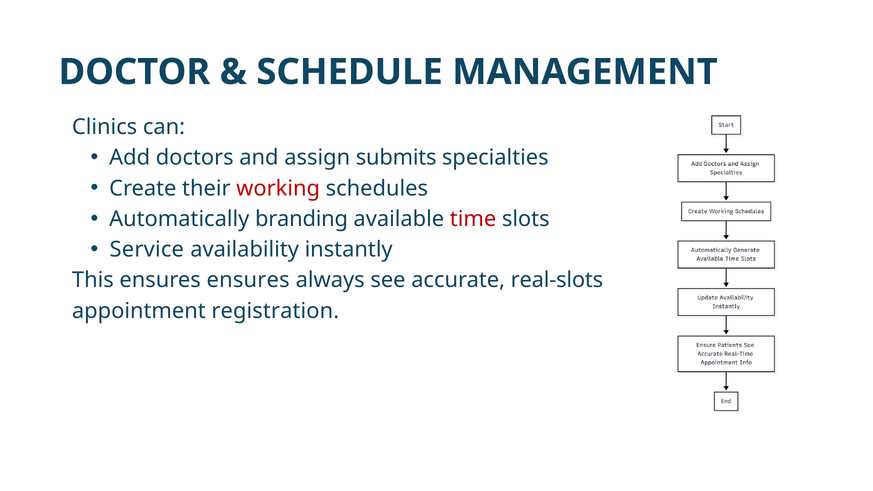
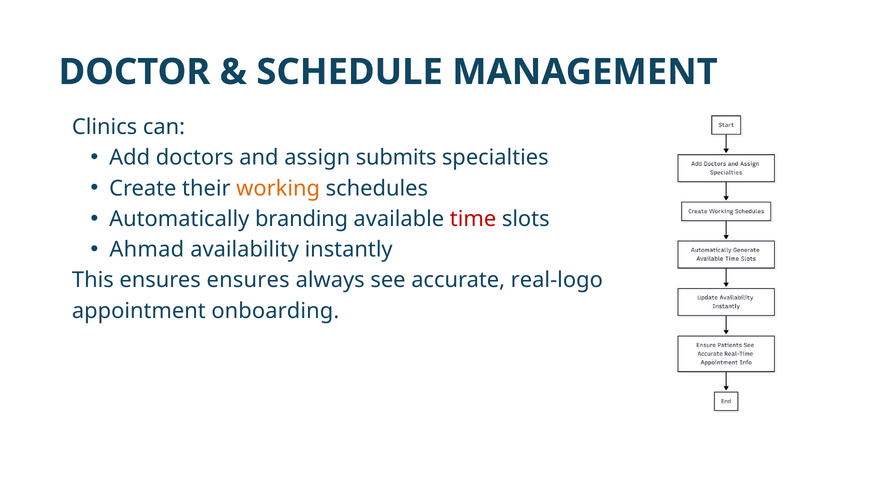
working colour: red -> orange
Service: Service -> Ahmad
real-slots: real-slots -> real-logo
registration: registration -> onboarding
